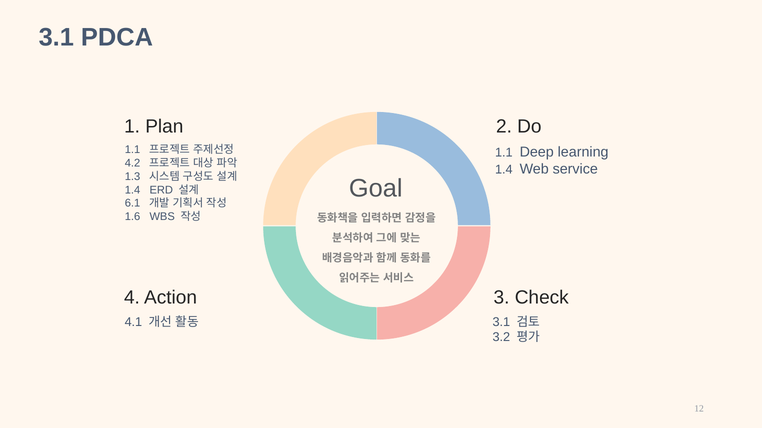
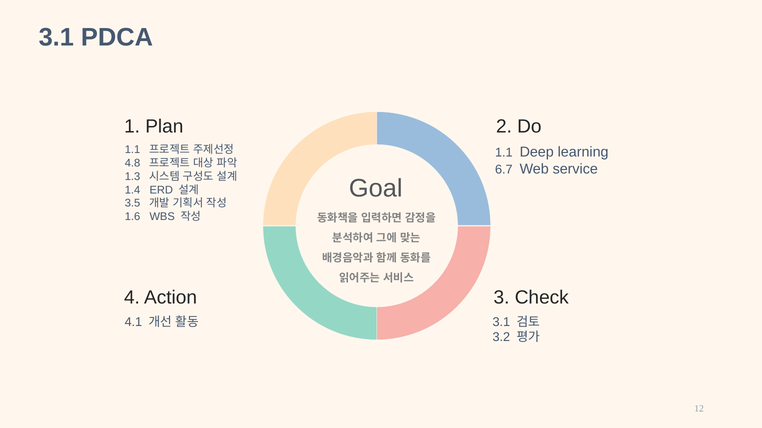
4.2: 4.2 -> 4.8
1.4 at (504, 170): 1.4 -> 6.7
6.1: 6.1 -> 3.5
